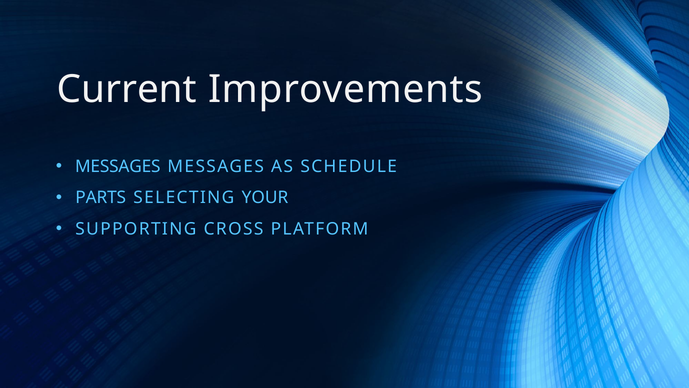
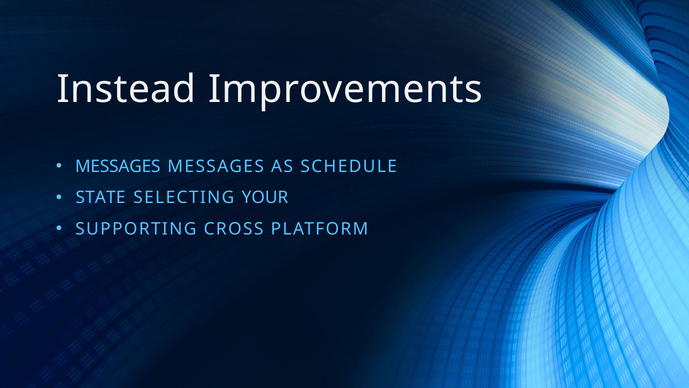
Current: Current -> Instead
PARTS: PARTS -> STATE
